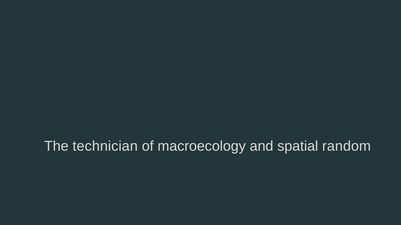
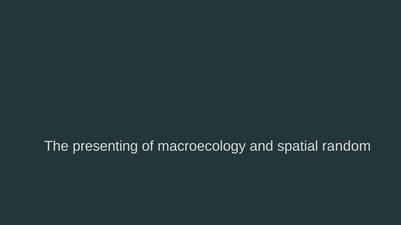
technician: technician -> presenting
